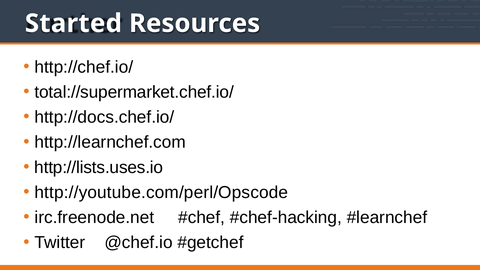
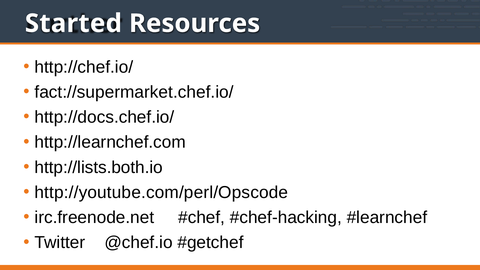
total://supermarket.chef.io/: total://supermarket.chef.io/ -> fact://supermarket.chef.io/
http://lists.uses.io: http://lists.uses.io -> http://lists.both.io
